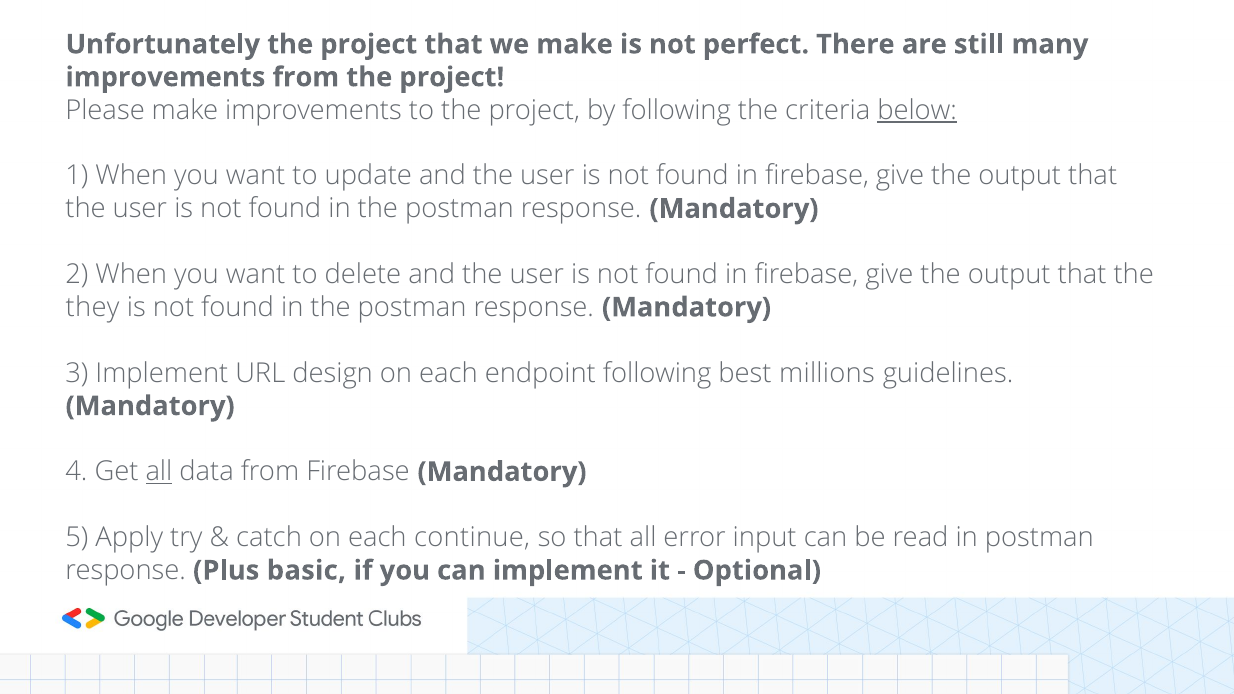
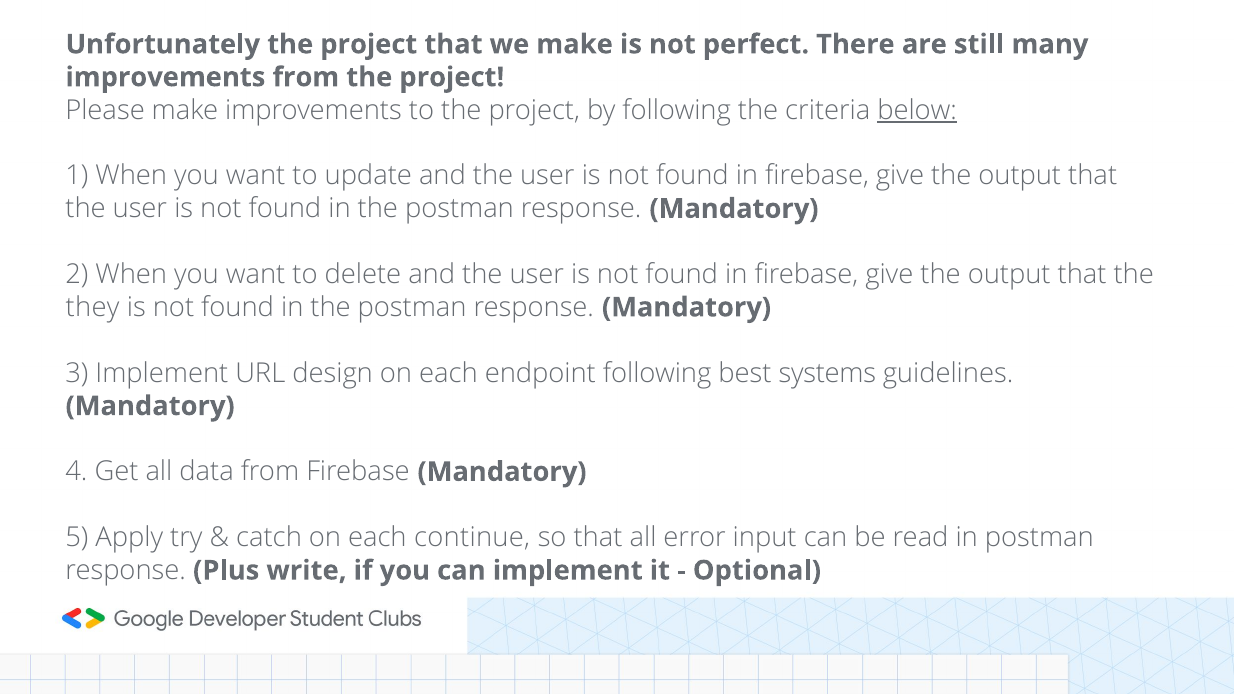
millions: millions -> systems
all at (159, 472) underline: present -> none
basic: basic -> write
